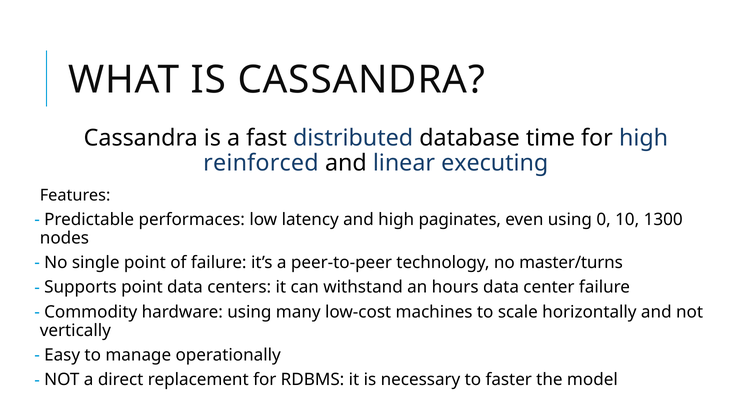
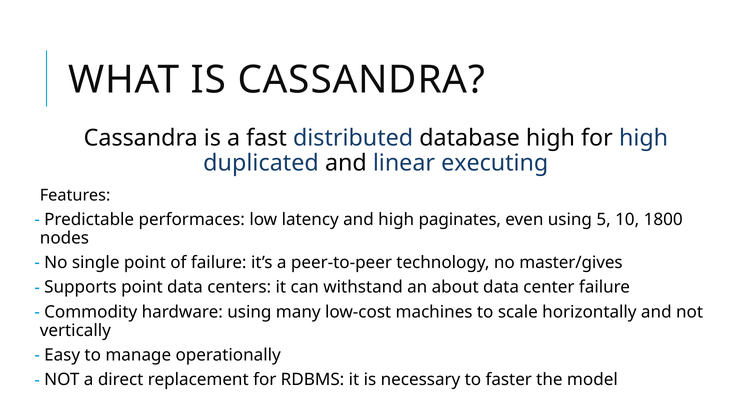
database time: time -> high
reinforced: reinforced -> duplicated
0: 0 -> 5
1300: 1300 -> 1800
master/turns: master/turns -> master/gives
hours: hours -> about
